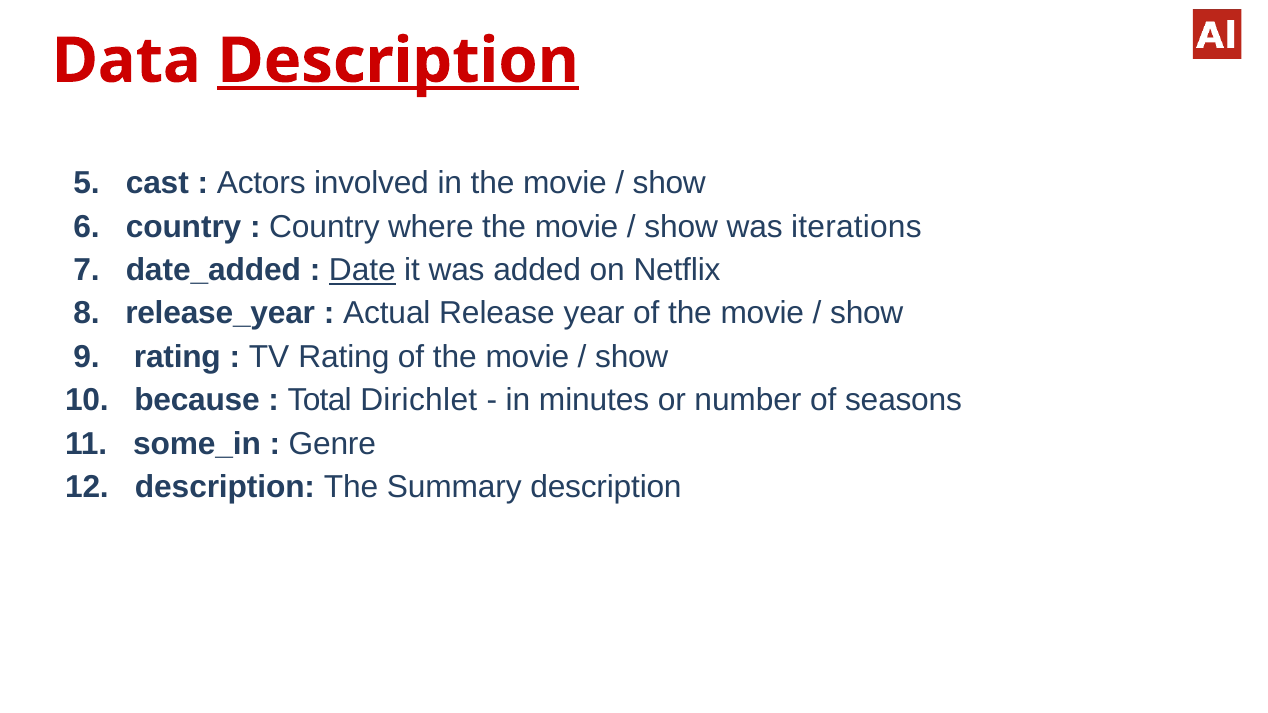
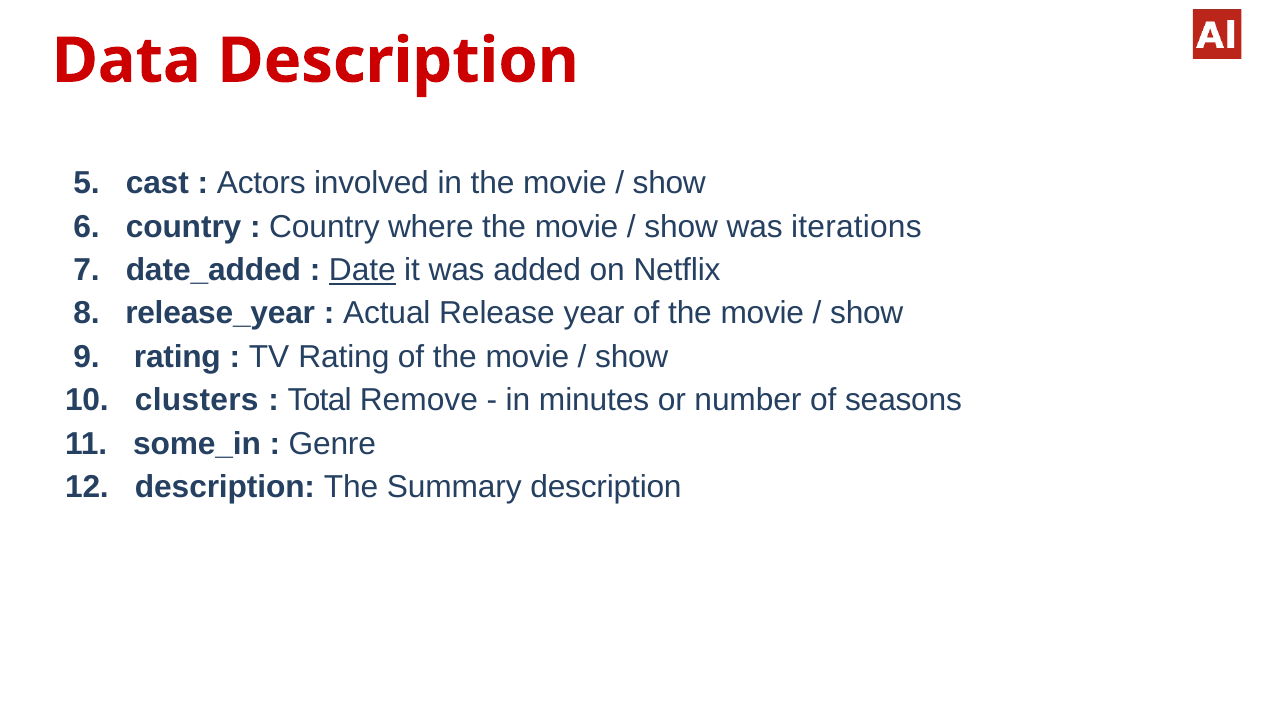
Description at (398, 61) underline: present -> none
because: because -> clusters
Dirichlet: Dirichlet -> Remove
